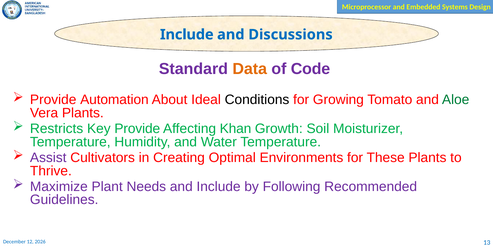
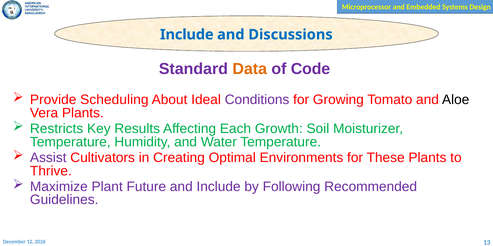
Automation: Automation -> Scheduling
Conditions colour: black -> purple
Aloe colour: green -> black
Key Provide: Provide -> Results
Khan: Khan -> Each
Needs: Needs -> Future
